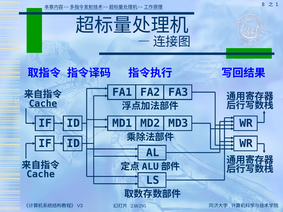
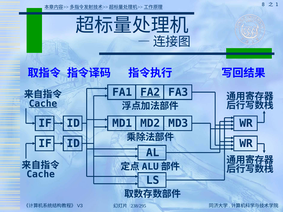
FA2 underline: none -> present
